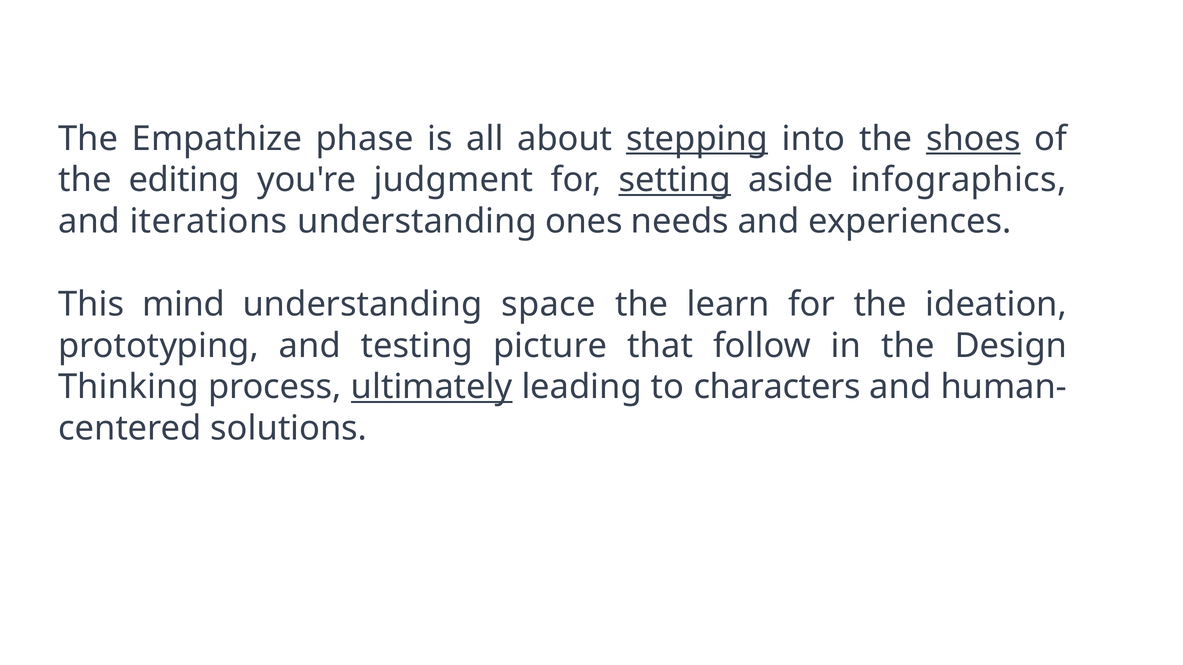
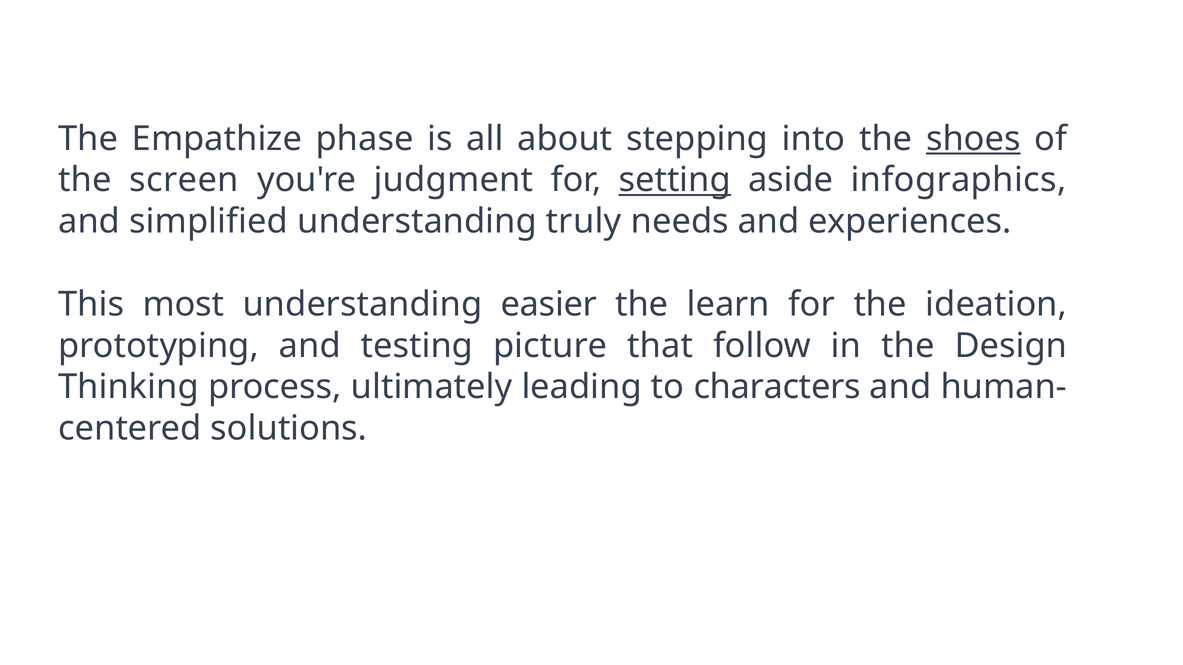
stepping underline: present -> none
editing: editing -> screen
iterations: iterations -> simplified
ones: ones -> truly
mind: mind -> most
space: space -> easier
ultimately underline: present -> none
